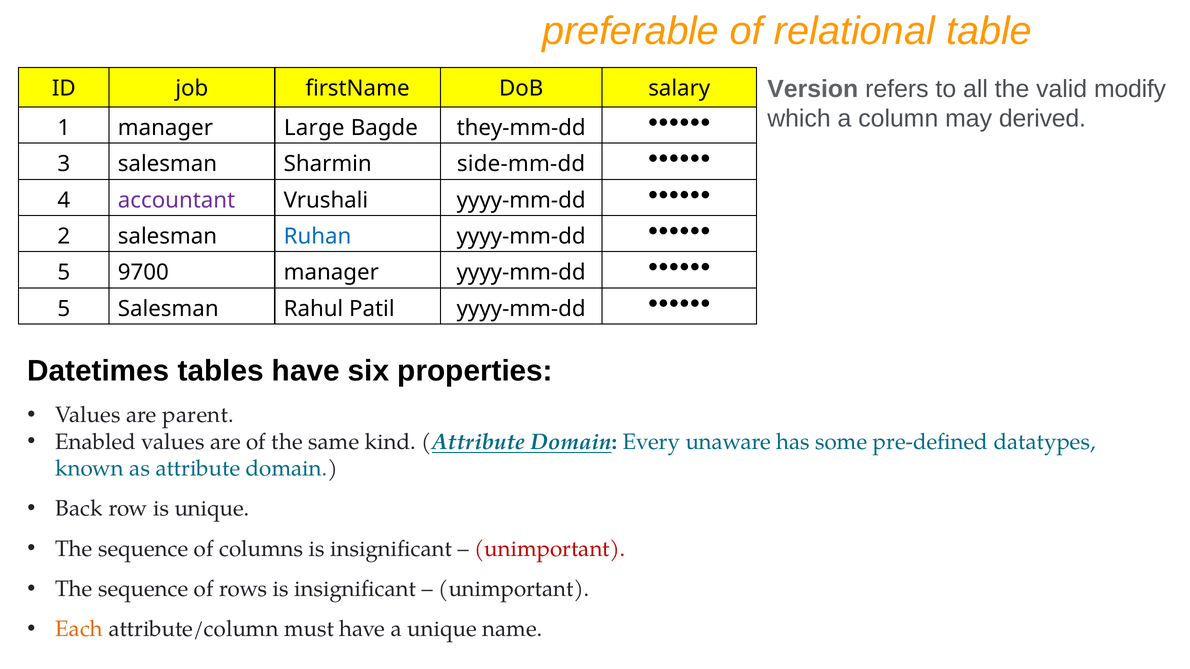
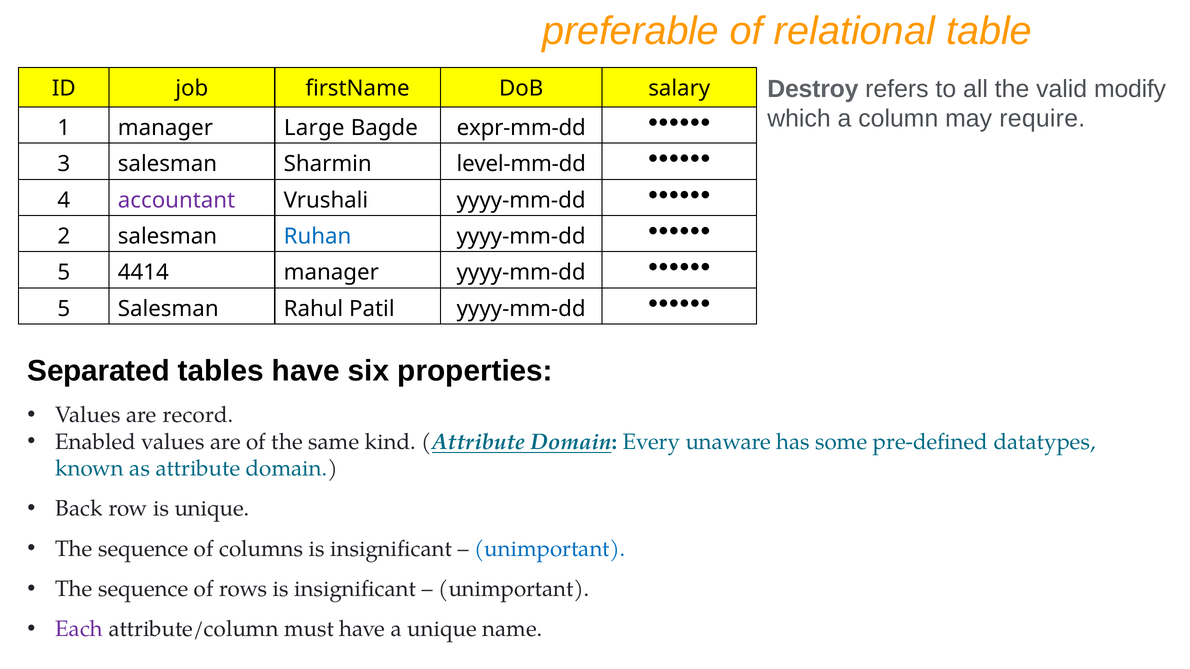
Version: Version -> Destroy
derived: derived -> require
they-mm-dd: they-mm-dd -> expr-mm-dd
side-mm-dd: side-mm-dd -> level-mm-dd
9700: 9700 -> 4414
Datetimes: Datetimes -> Separated
parent: parent -> record
unimportant at (550, 549) colour: red -> blue
Each colour: orange -> purple
